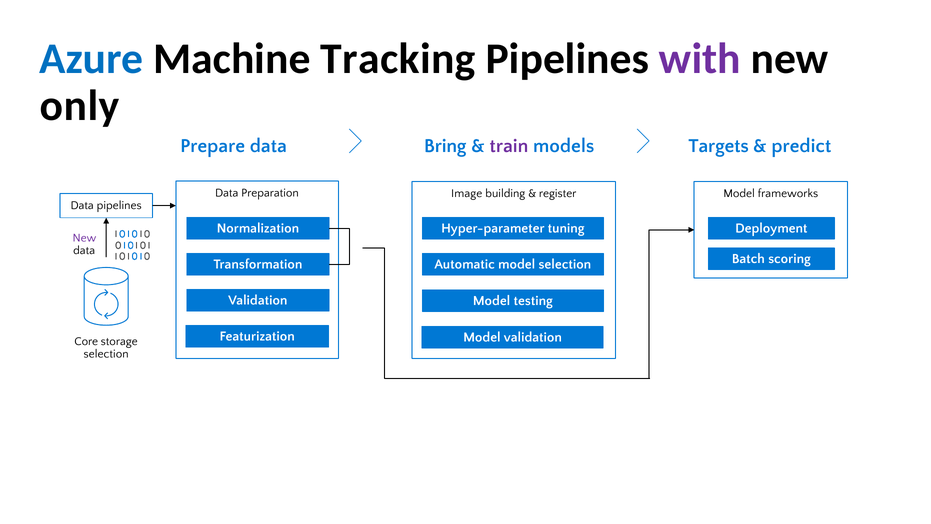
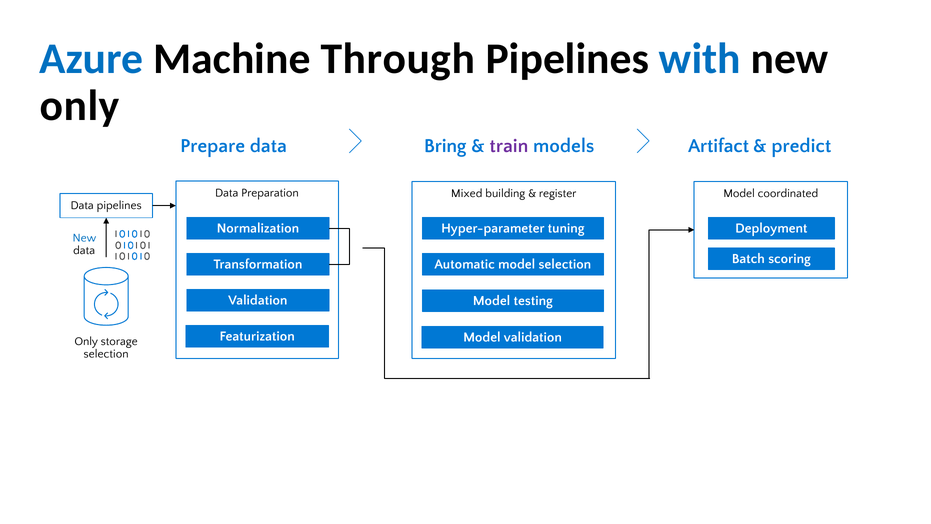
Tracking: Tracking -> Through
with colour: purple -> blue
Targets: Targets -> Artifact
Image: Image -> Mixed
frameworks: frameworks -> coordinated
New at (84, 238) colour: purple -> blue
Core at (86, 341): Core -> Only
